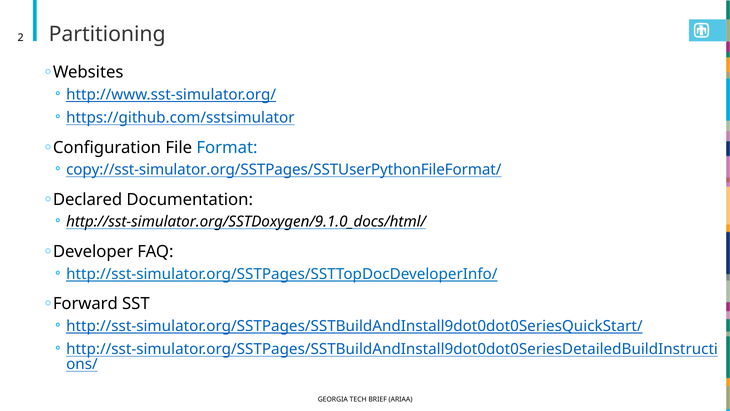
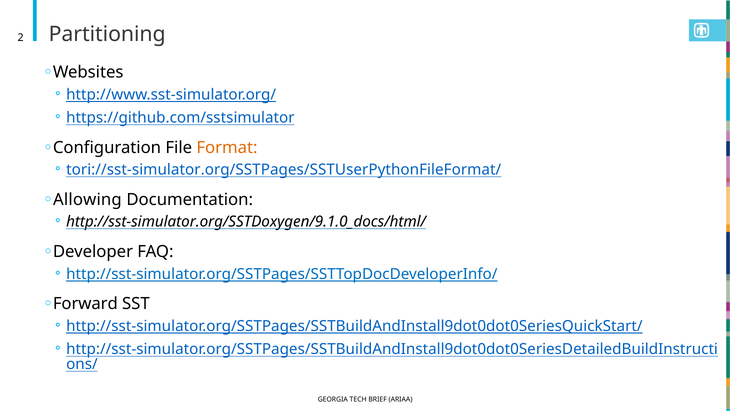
Format colour: blue -> orange
copy://sst-simulator.org/SSTPages/SSTUserPythonFileFormat/: copy://sst-simulator.org/SSTPages/SSTUserPythonFileFormat/ -> tori://sst-simulator.org/SSTPages/SSTUserPythonFileFormat/
Declared: Declared -> Allowing
